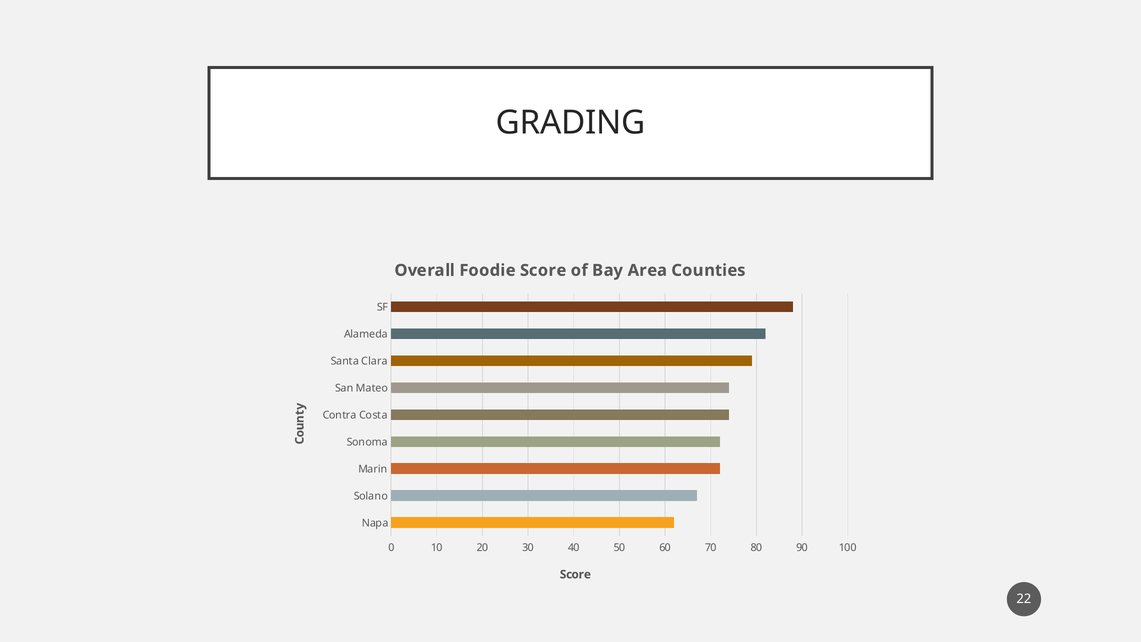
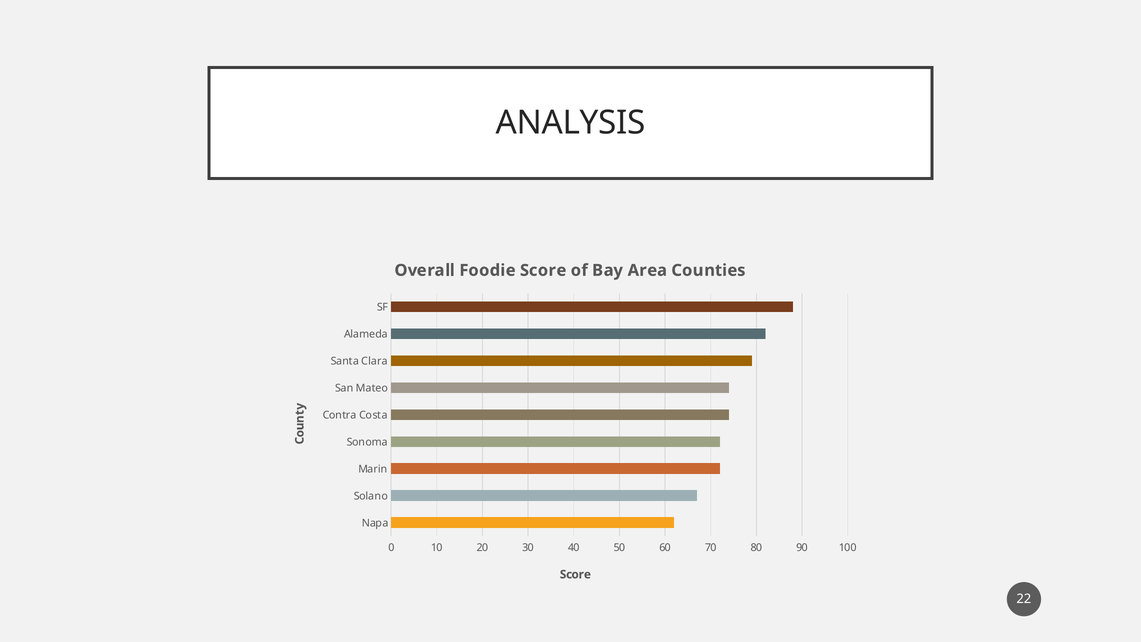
GRADING: GRADING -> ANALYSIS
